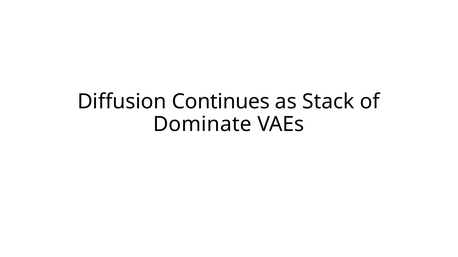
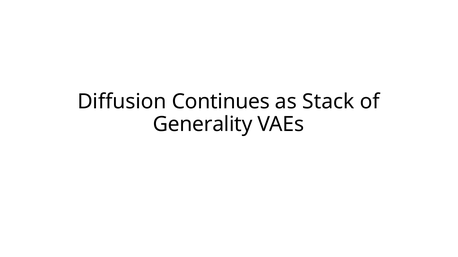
Dominate: Dominate -> Generality
